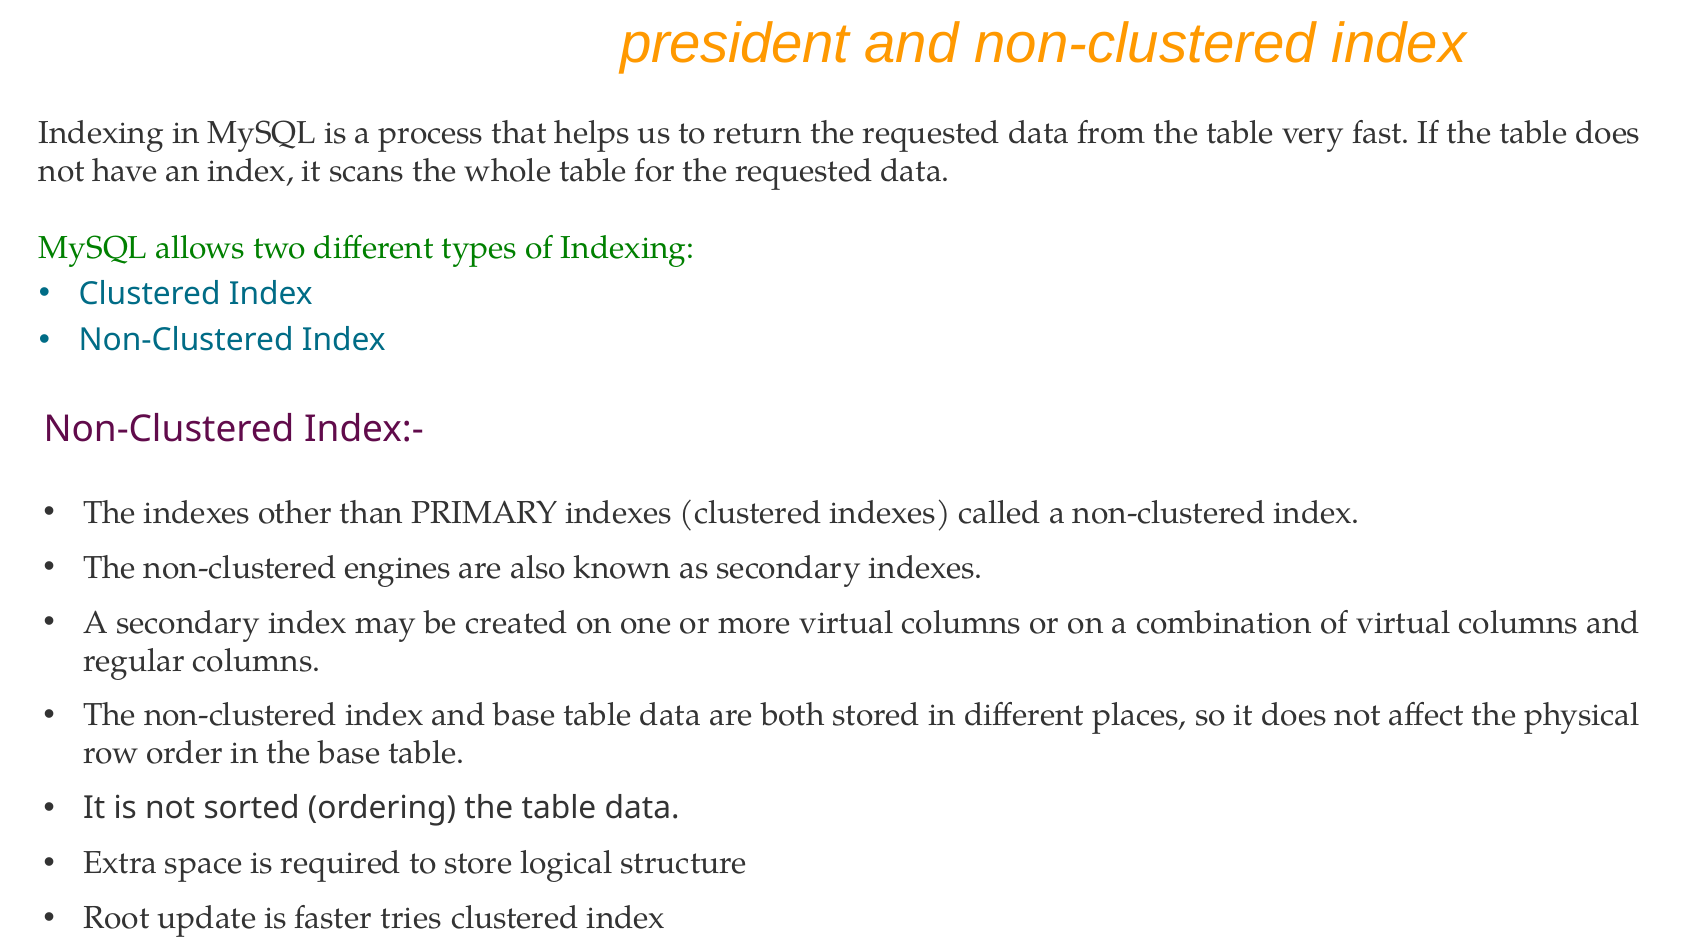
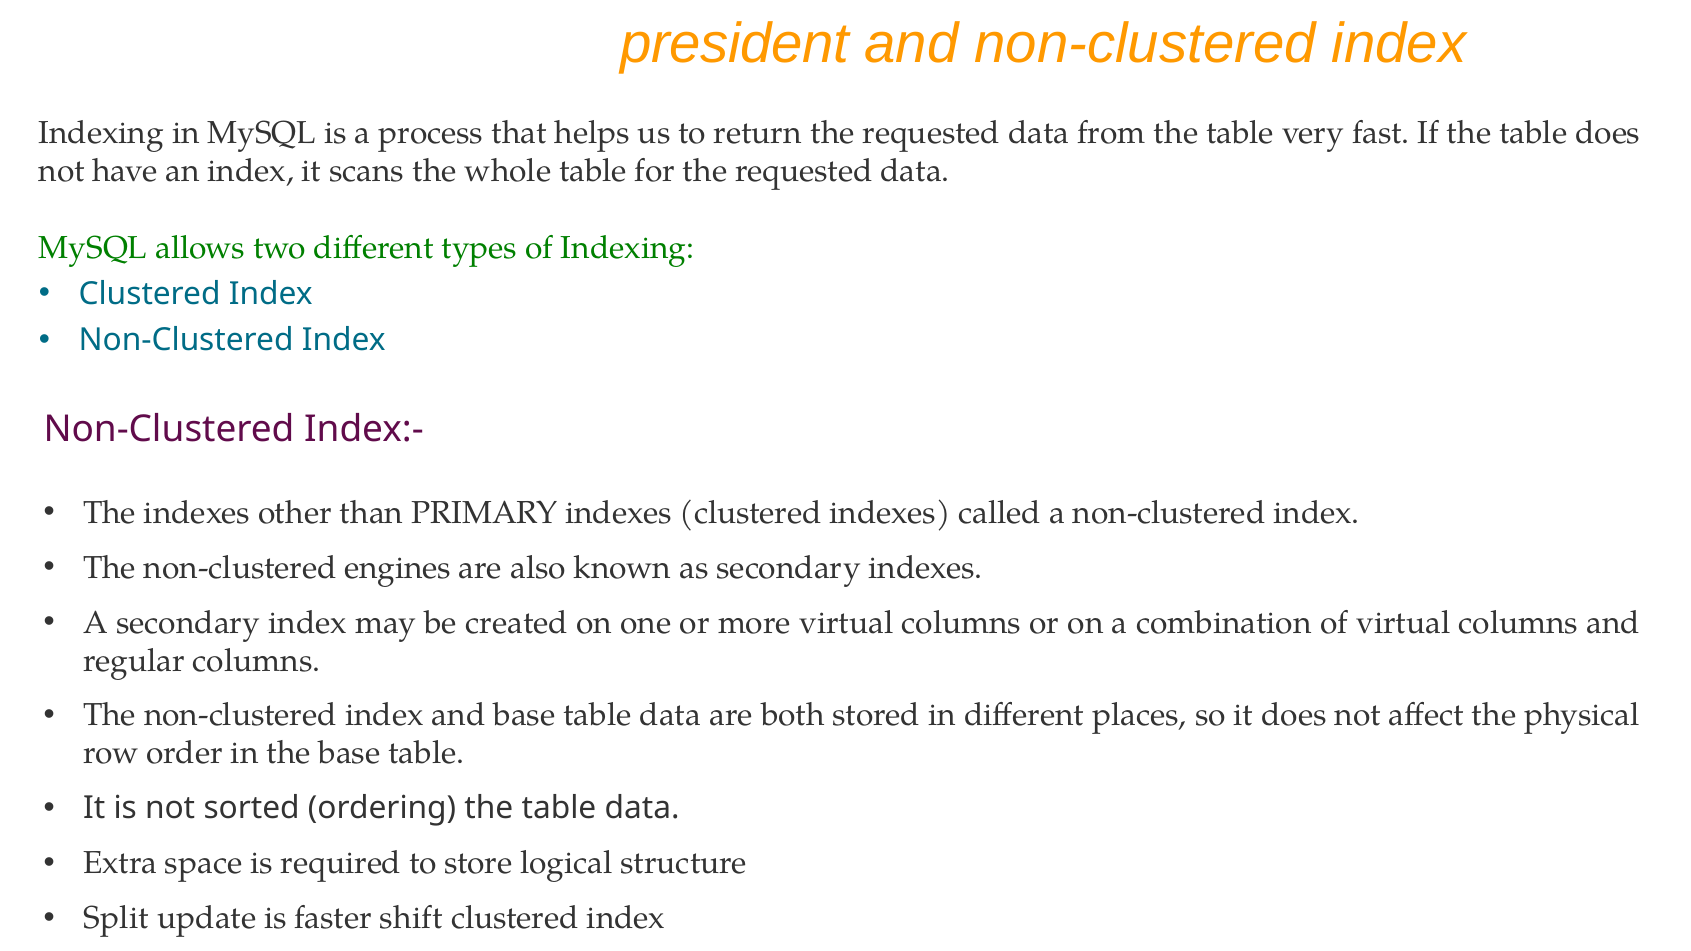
Root: Root -> Split
tries: tries -> shift
